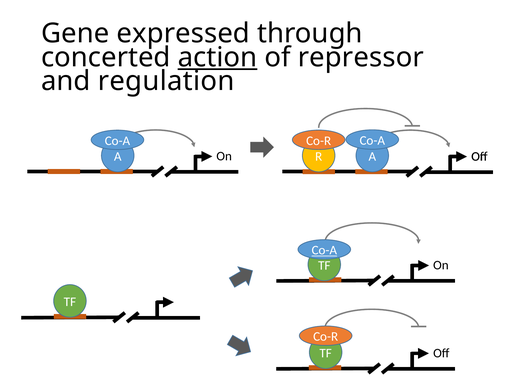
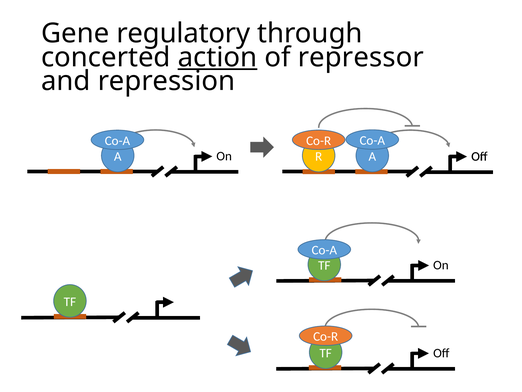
expressed: expressed -> regulatory
regulation: regulation -> repression
Co-A at (324, 250) underline: present -> none
